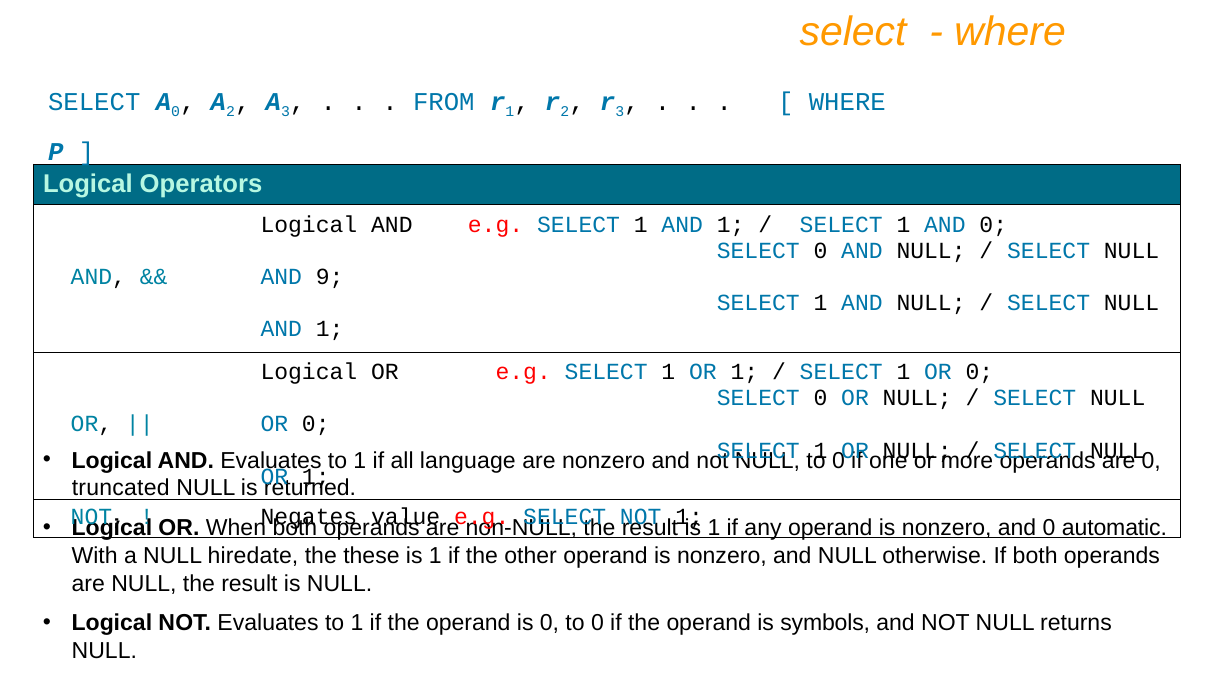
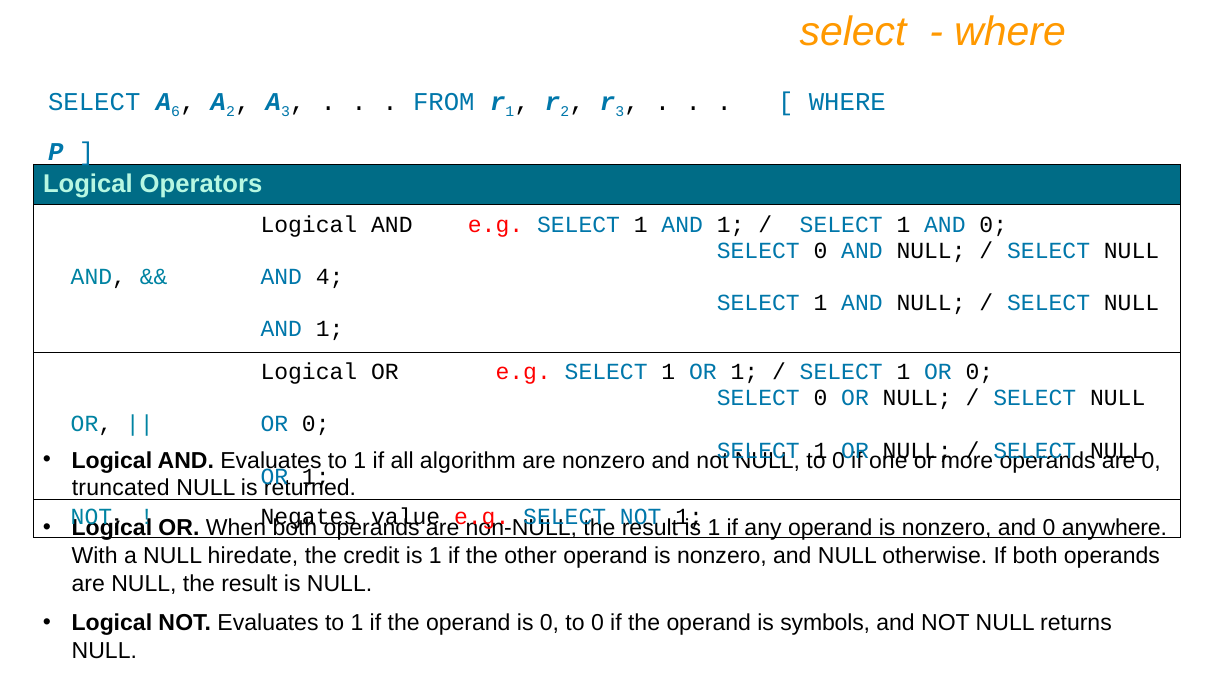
A 0: 0 -> 6
9: 9 -> 4
language: language -> algorithm
automatic: automatic -> anywhere
these: these -> credit
